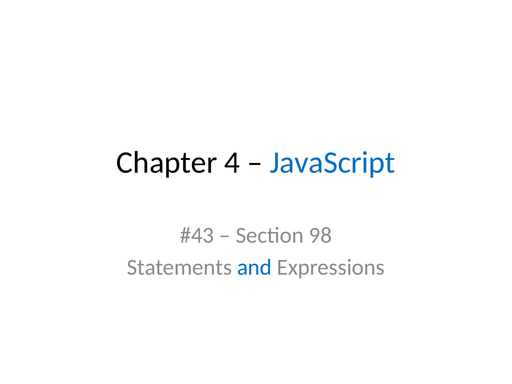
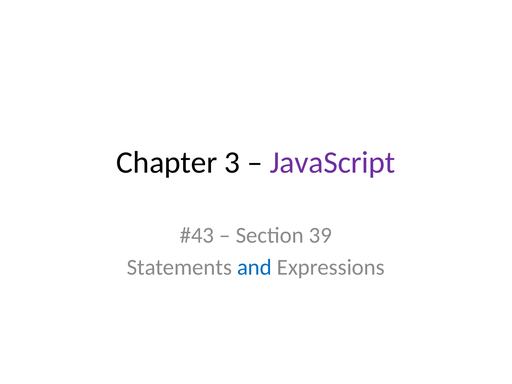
4: 4 -> 3
JavaScript colour: blue -> purple
98: 98 -> 39
